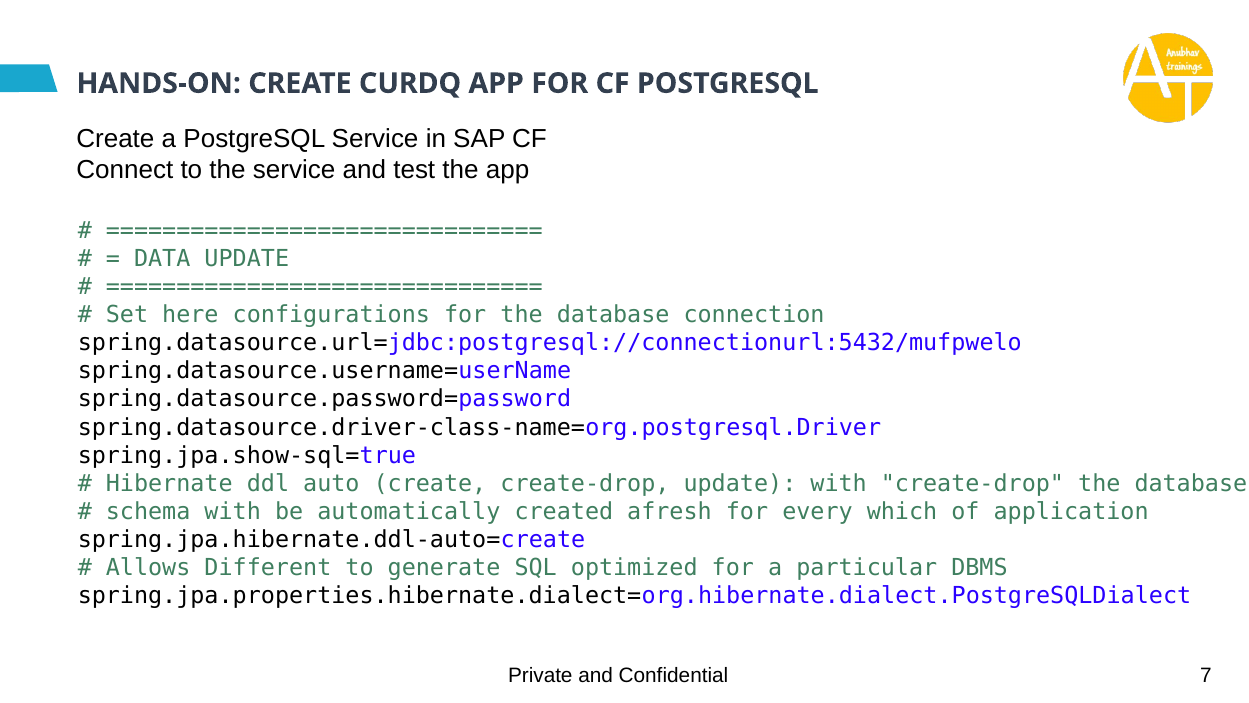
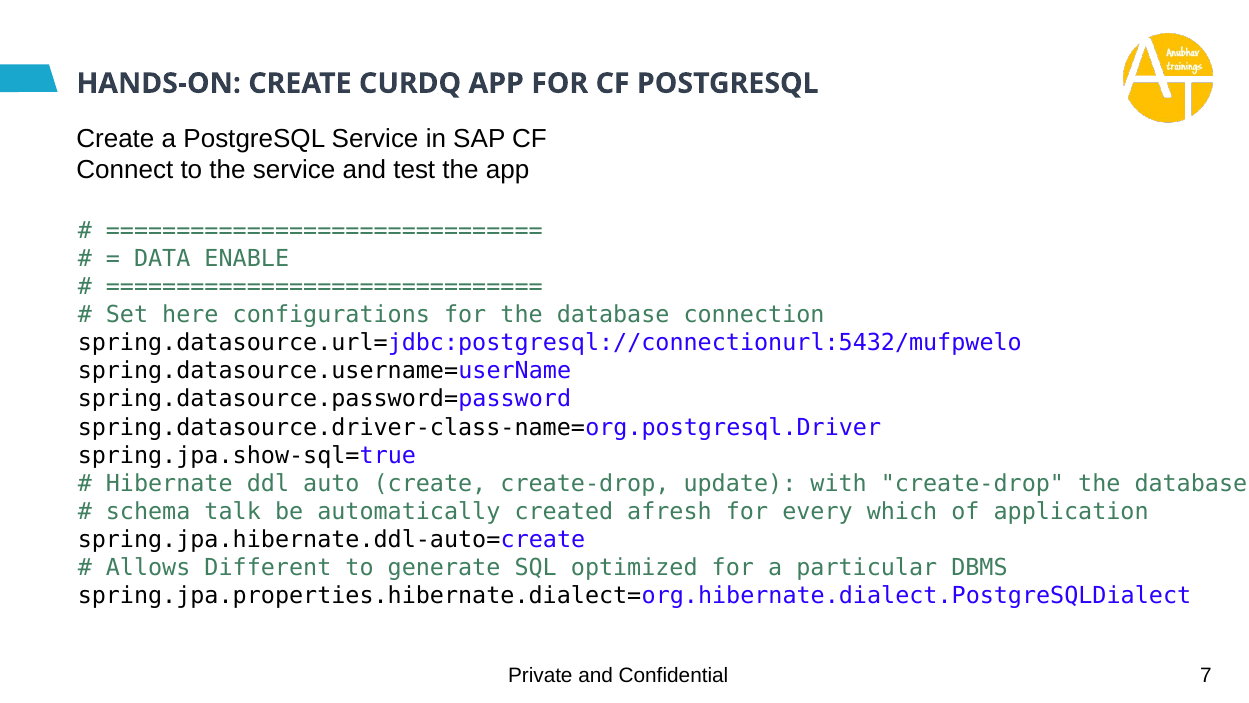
DATA UPDATE: UPDATE -> ENABLE
schema with: with -> talk
